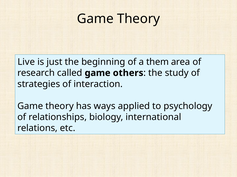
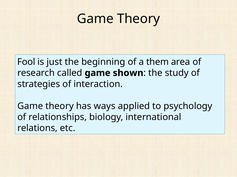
Live: Live -> Fool
others: others -> shown
